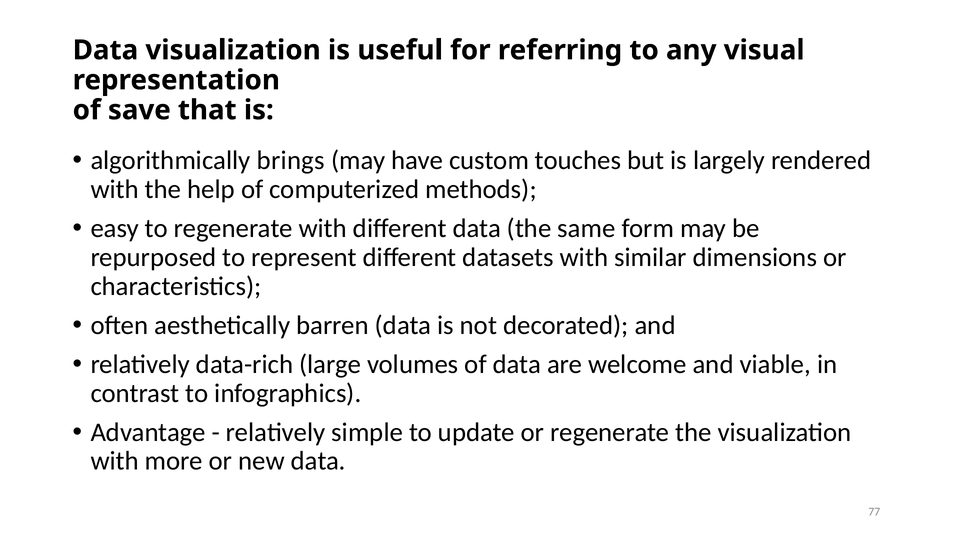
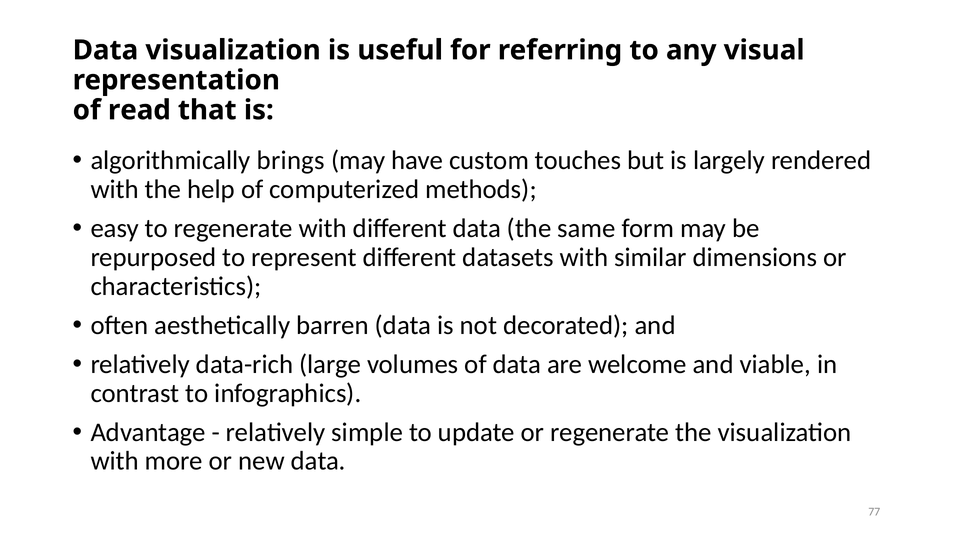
save: save -> read
